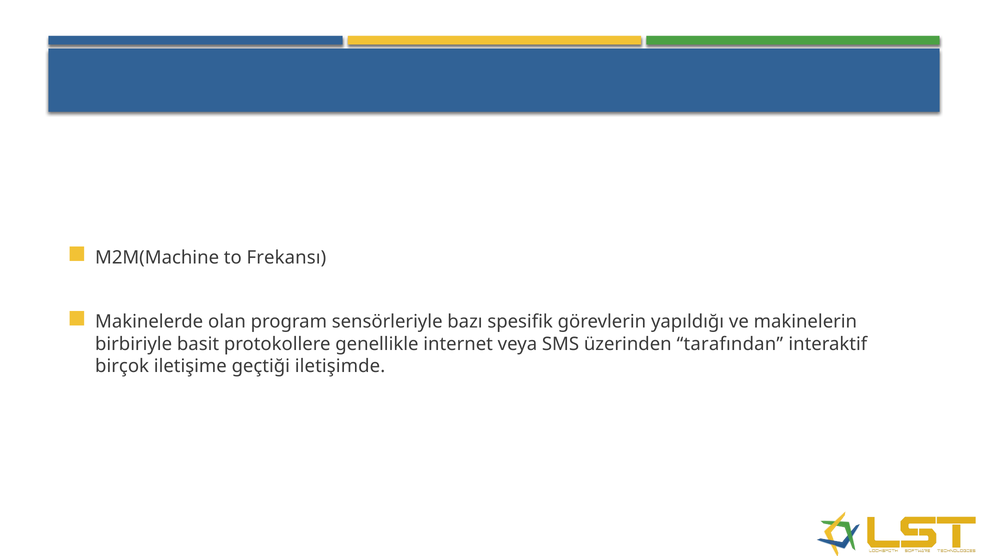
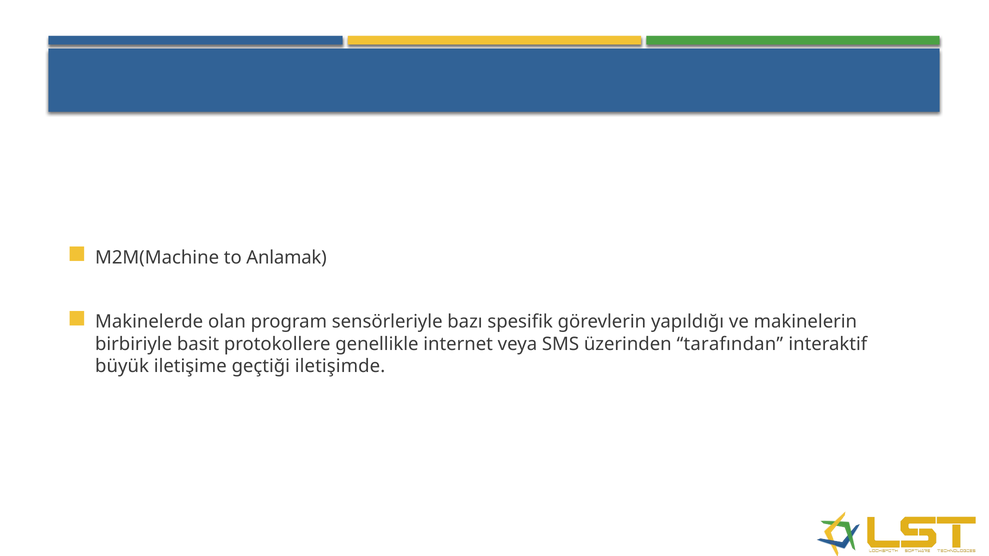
Frekansı: Frekansı -> Anlamak
birçok: birçok -> büyük
